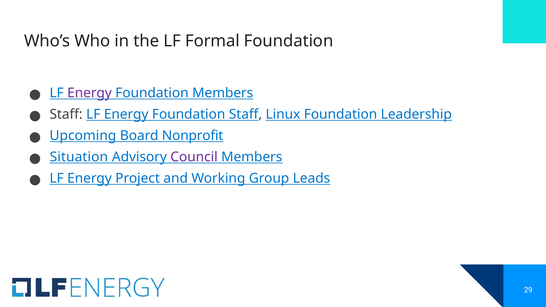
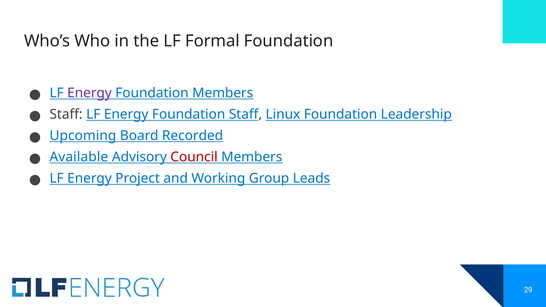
Nonprofit: Nonprofit -> Recorded
Situation: Situation -> Available
Council colour: purple -> red
